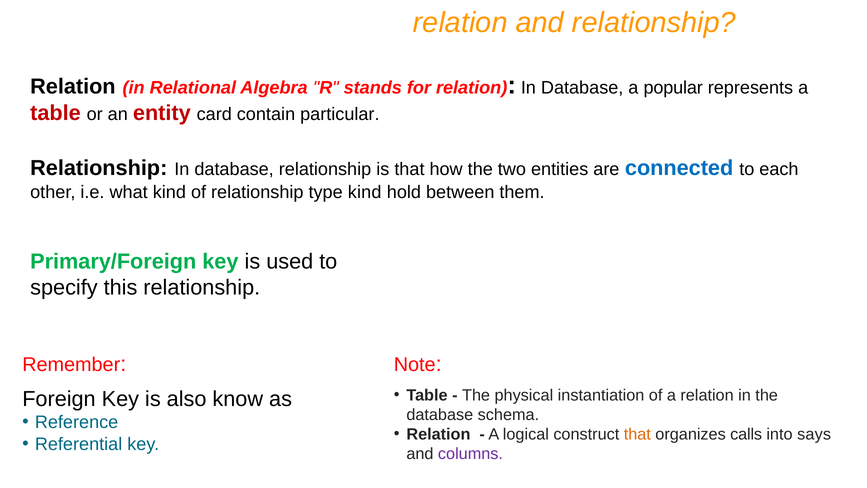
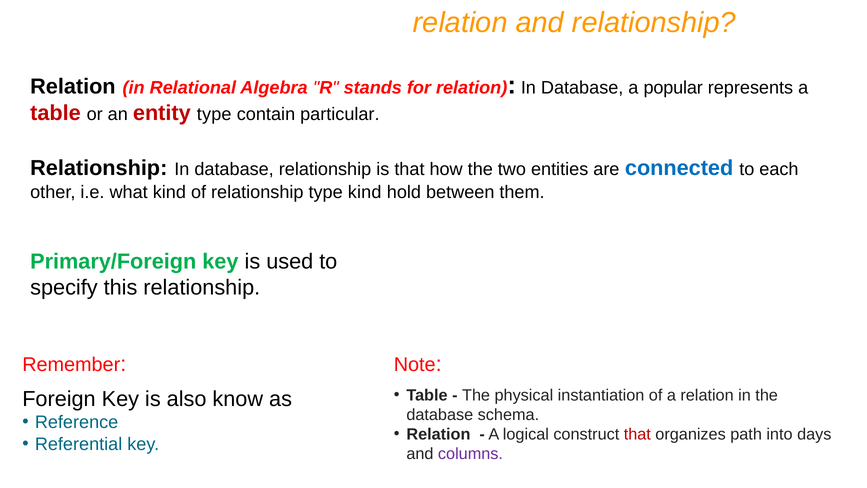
entity card: card -> type
that at (637, 434) colour: orange -> red
calls: calls -> path
says: says -> days
